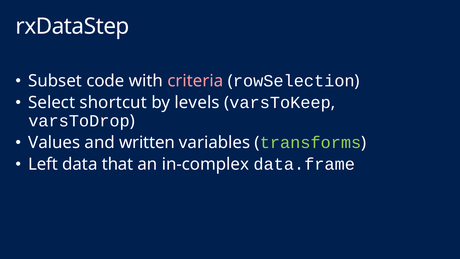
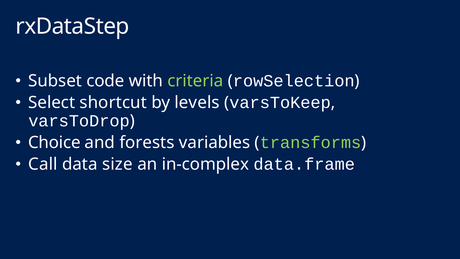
criteria colour: pink -> light green
Values: Values -> Choice
written: written -> forests
Left: Left -> Call
that: that -> size
